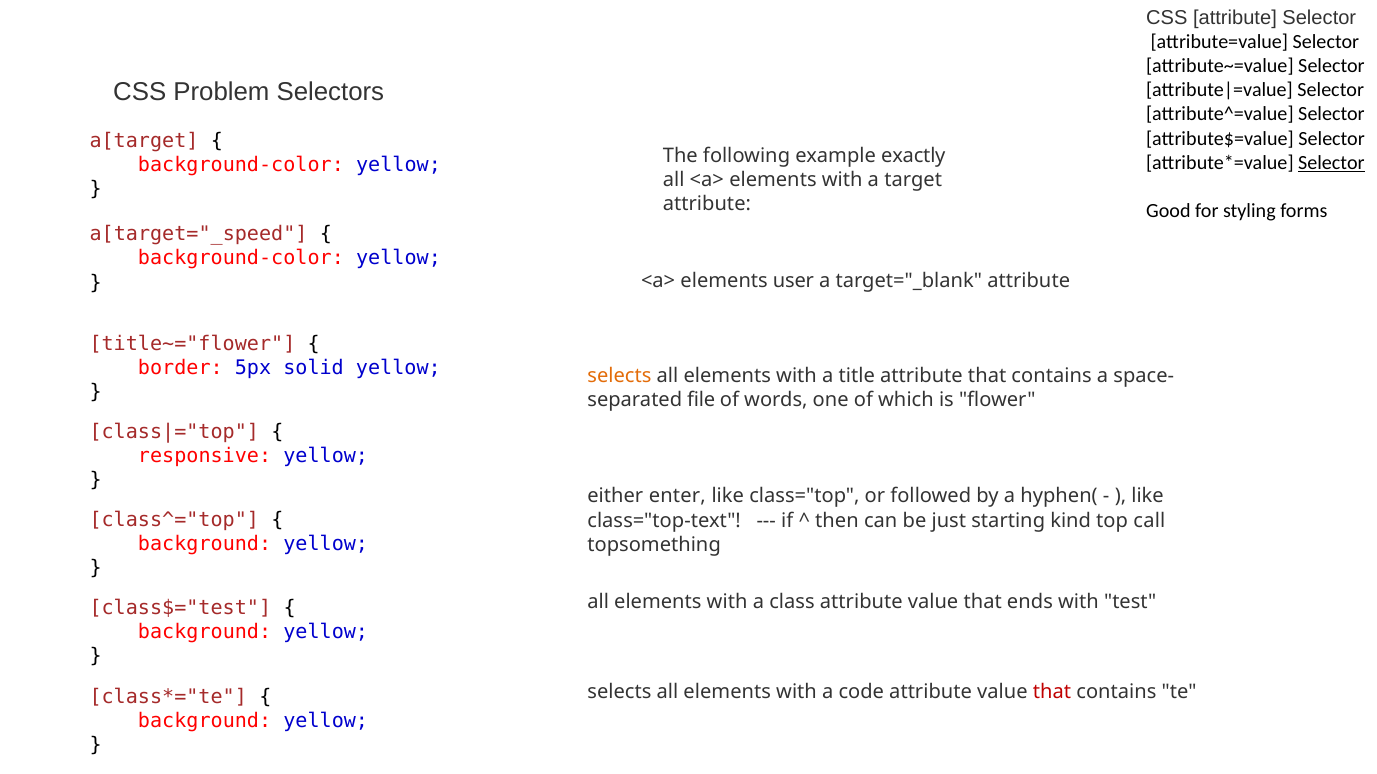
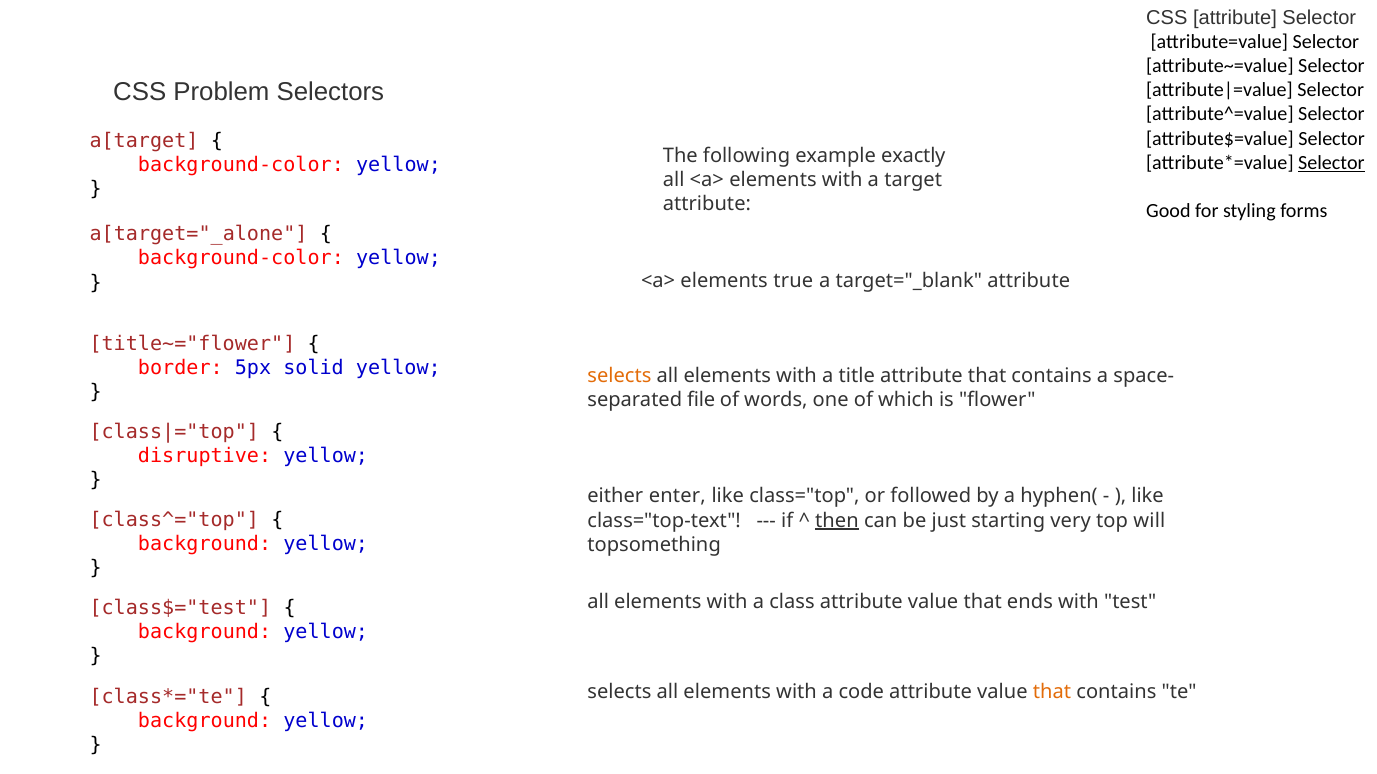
a[target="_speed: a[target="_speed -> a[target="_alone
user: user -> true
responsive: responsive -> disruptive
then underline: none -> present
kind: kind -> very
call: call -> will
that at (1052, 692) colour: red -> orange
